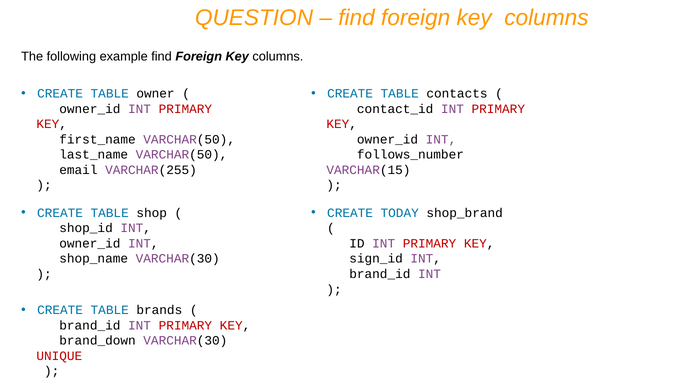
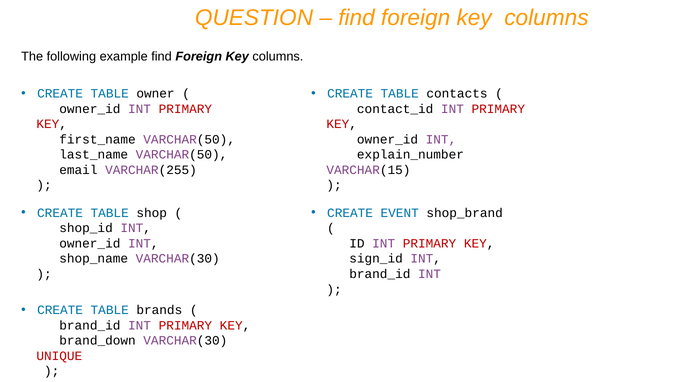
follows_number: follows_number -> explain_number
TODAY: TODAY -> EVENT
